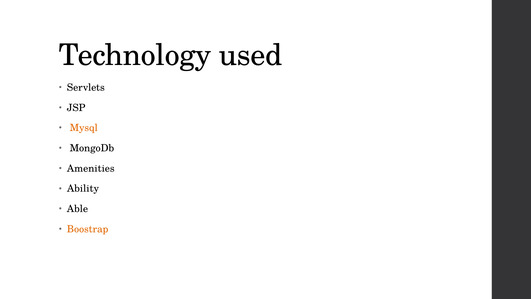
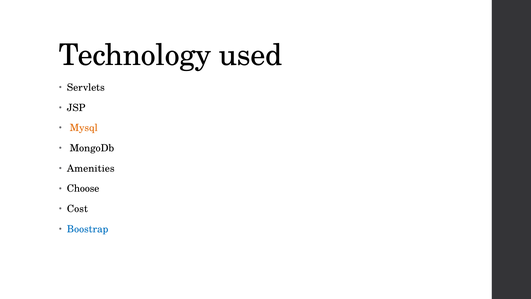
Ability: Ability -> Choose
Able: Able -> Cost
Boostrap colour: orange -> blue
